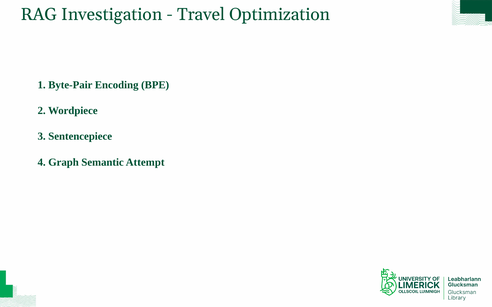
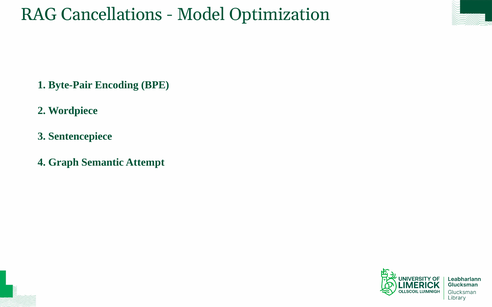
Investigation: Investigation -> Cancellations
Travel: Travel -> Model
